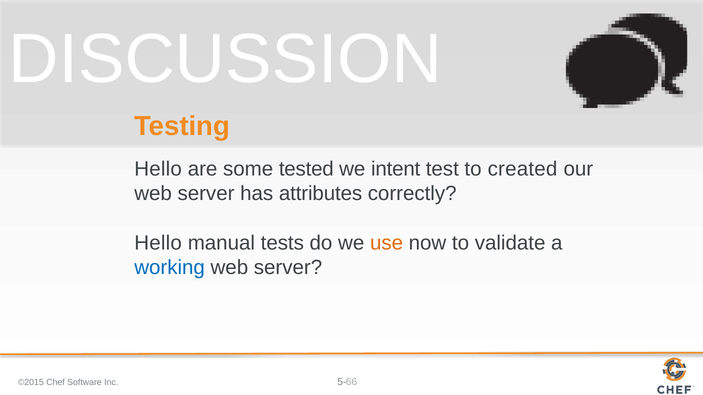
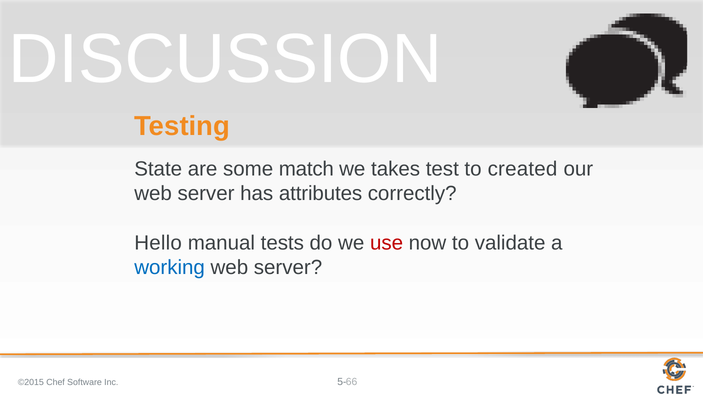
Hello at (158, 169): Hello -> State
tested: tested -> match
intent: intent -> takes
use colour: orange -> red
